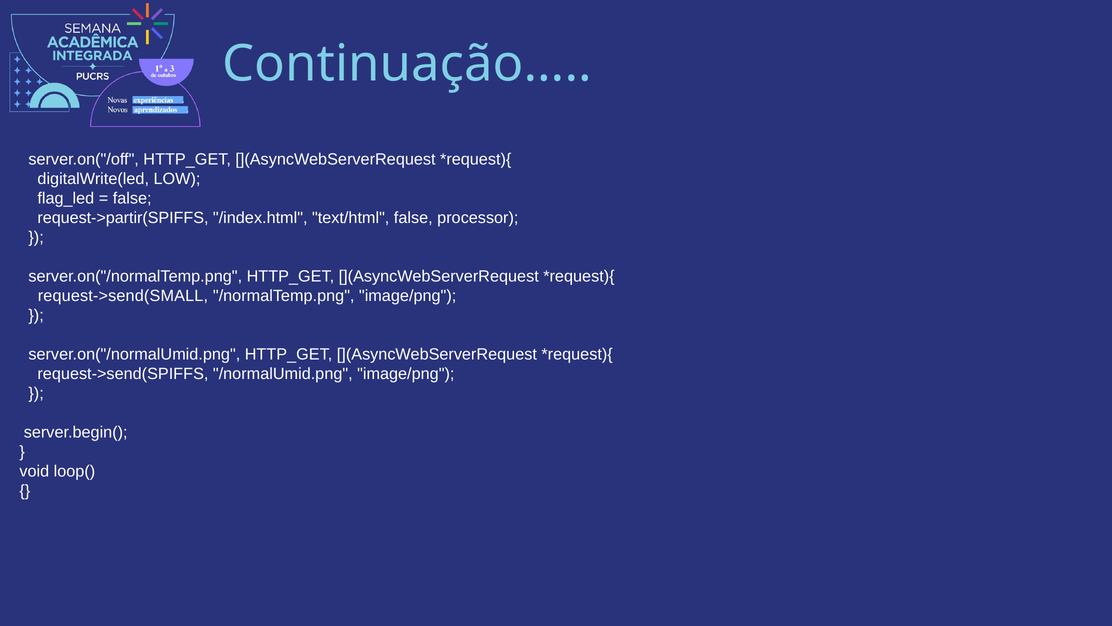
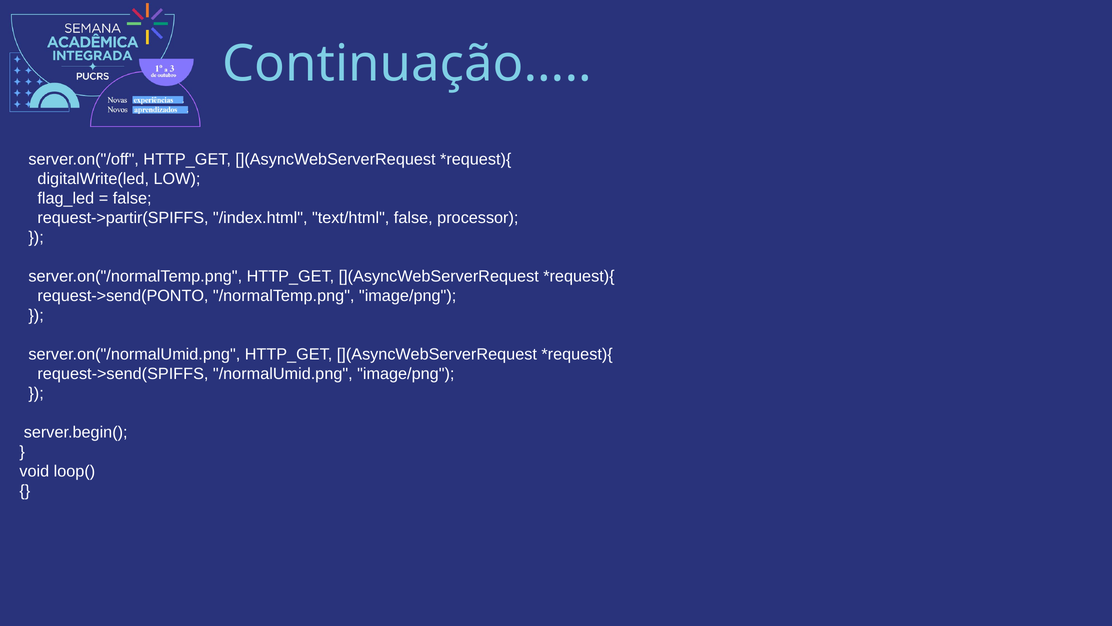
request->send(SMALL: request->send(SMALL -> request->send(PONTO
